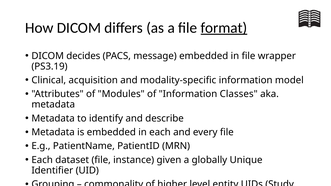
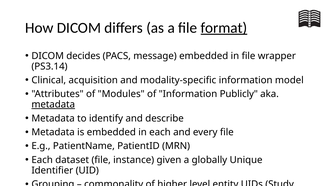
PS3.19: PS3.19 -> PS3.14
Classes: Classes -> Publicly
metadata at (53, 105) underline: none -> present
